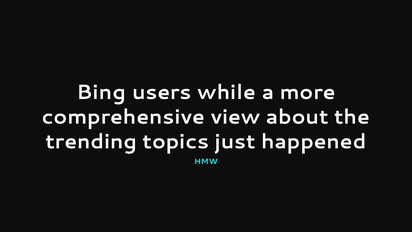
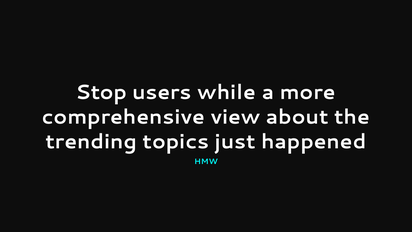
Bing: Bing -> Stop
